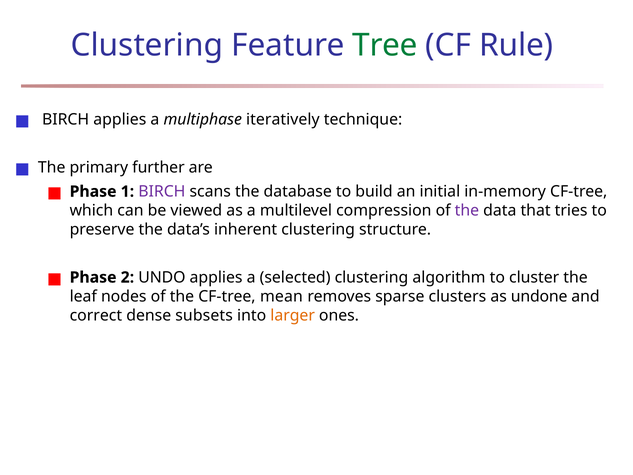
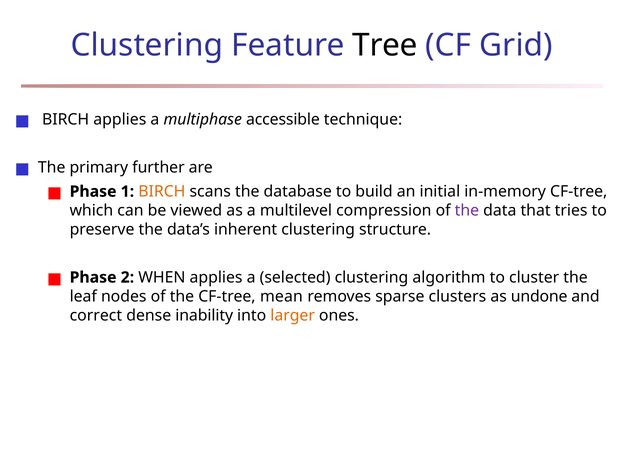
Tree colour: green -> black
Rule: Rule -> Grid
iteratively: iteratively -> accessible
BIRCH at (162, 191) colour: purple -> orange
UNDO: UNDO -> WHEN
subsets: subsets -> inability
